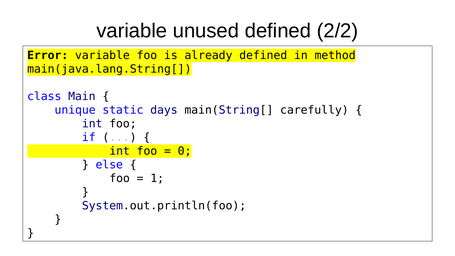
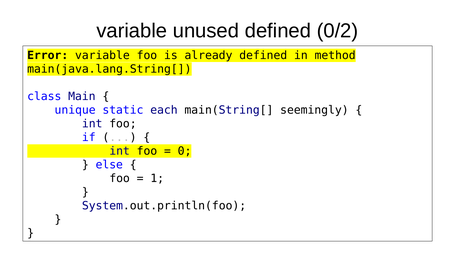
2/2: 2/2 -> 0/2
days: days -> each
carefully: carefully -> seemingly
